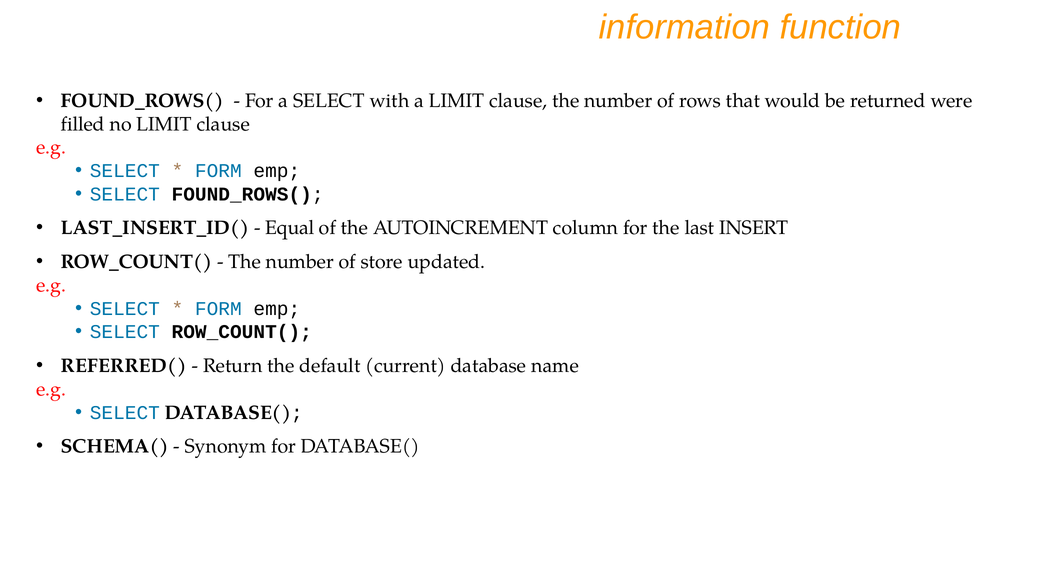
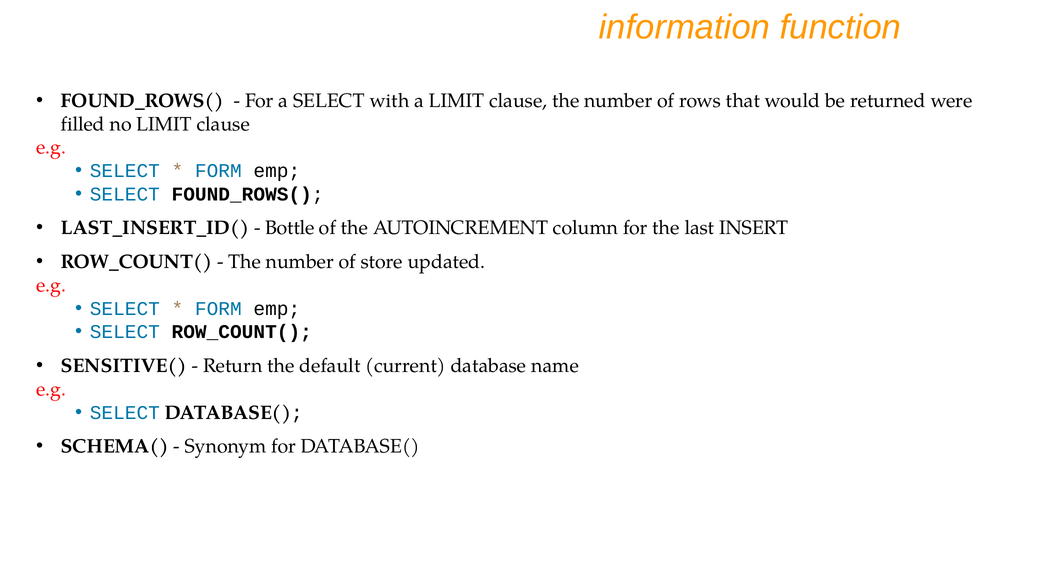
Equal: Equal -> Bottle
REFERRED(: REFERRED( -> SENSITIVE(
